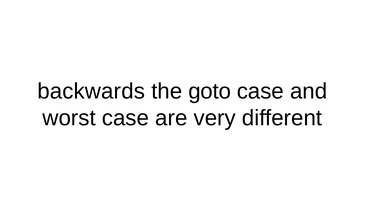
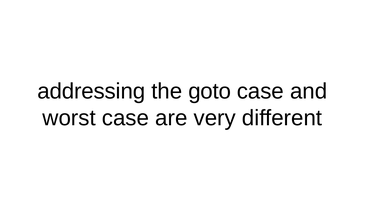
backwards: backwards -> addressing
